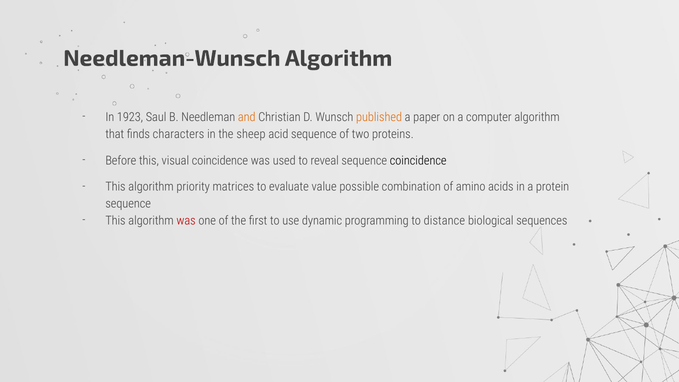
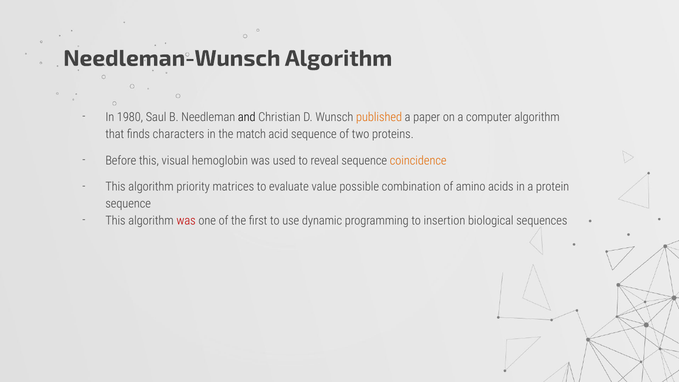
1923: 1923 -> 1980
and colour: orange -> black
sheep: sheep -> match
visual coincidence: coincidence -> hemoglobin
coincidence at (418, 160) colour: black -> orange
distance: distance -> insertion
